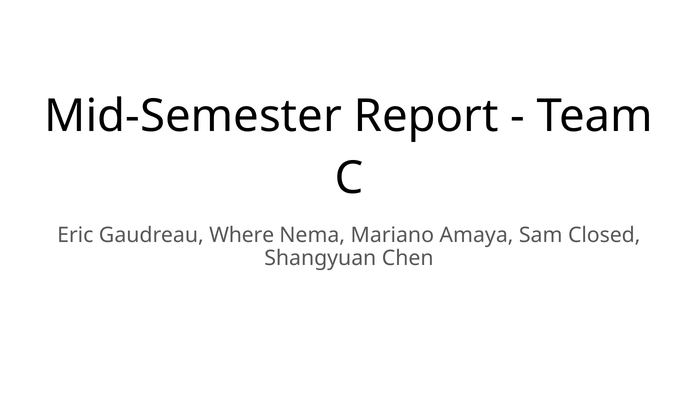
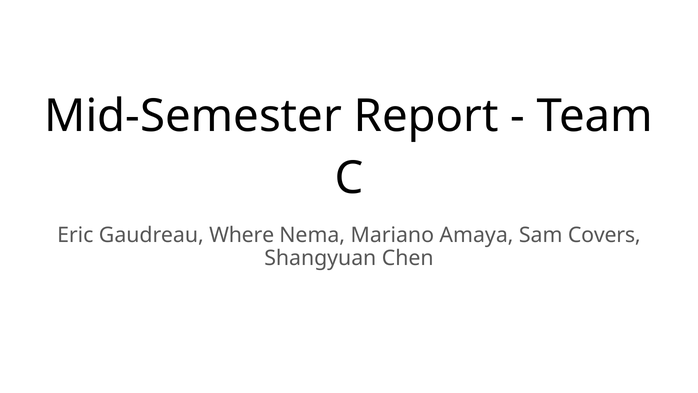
Closed: Closed -> Covers
